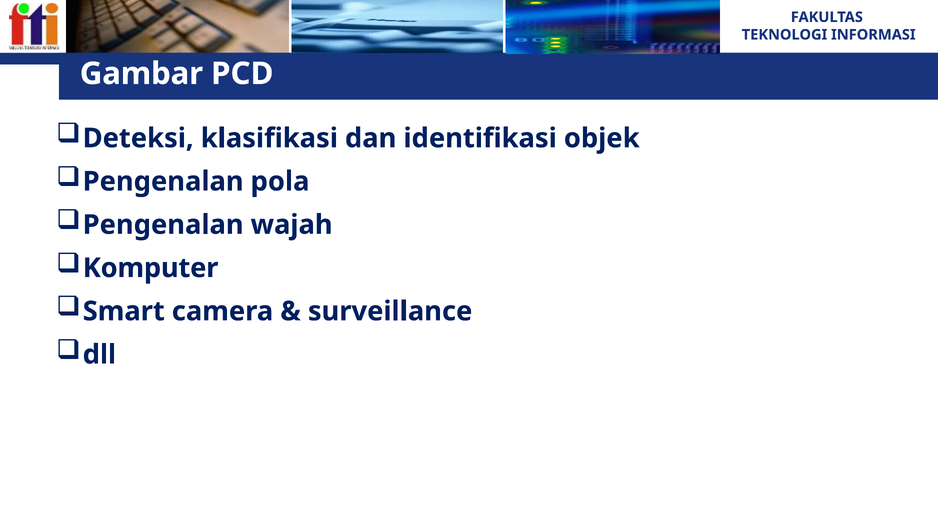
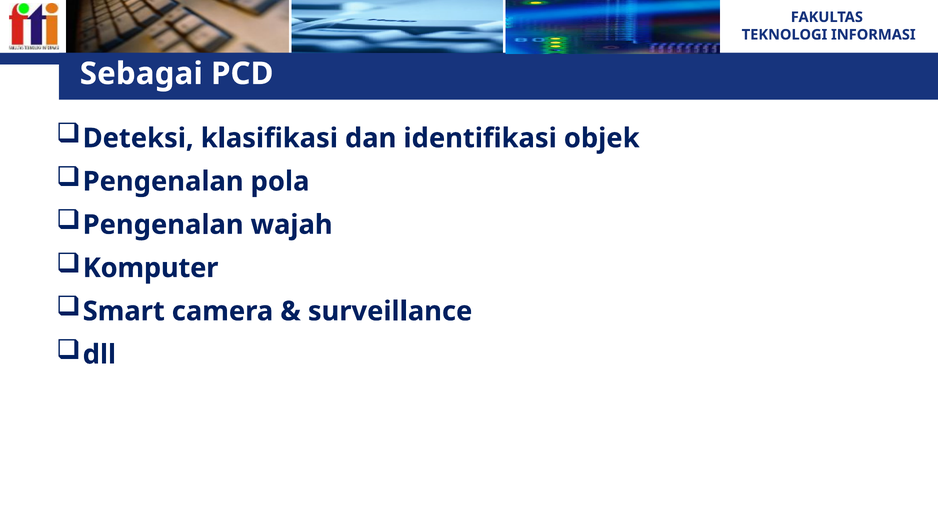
Gambar: Gambar -> Sebagai
